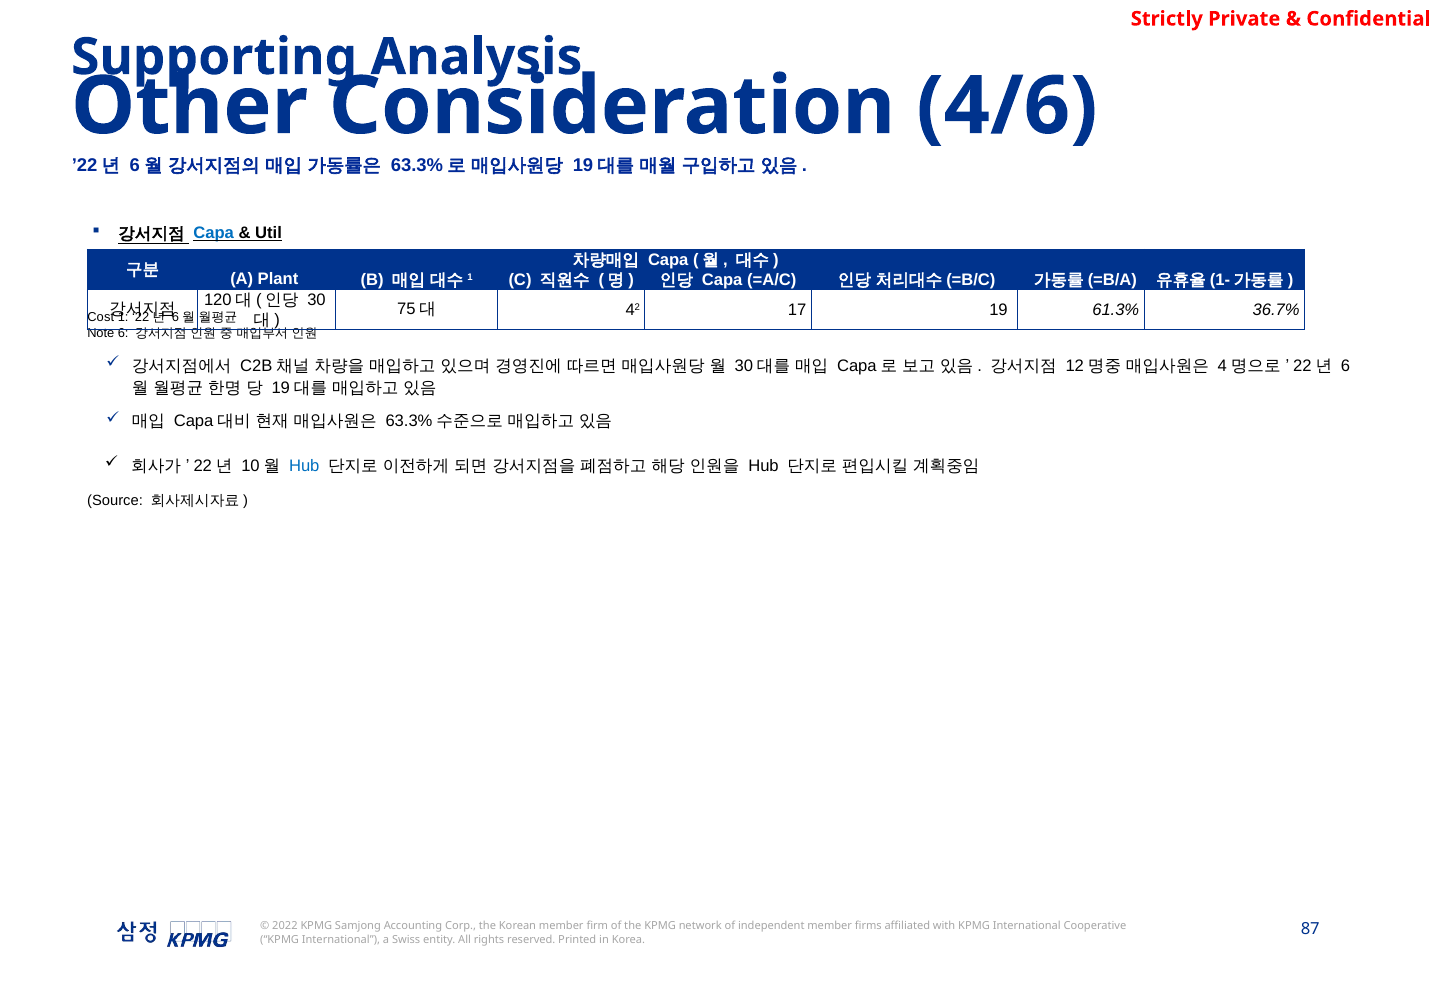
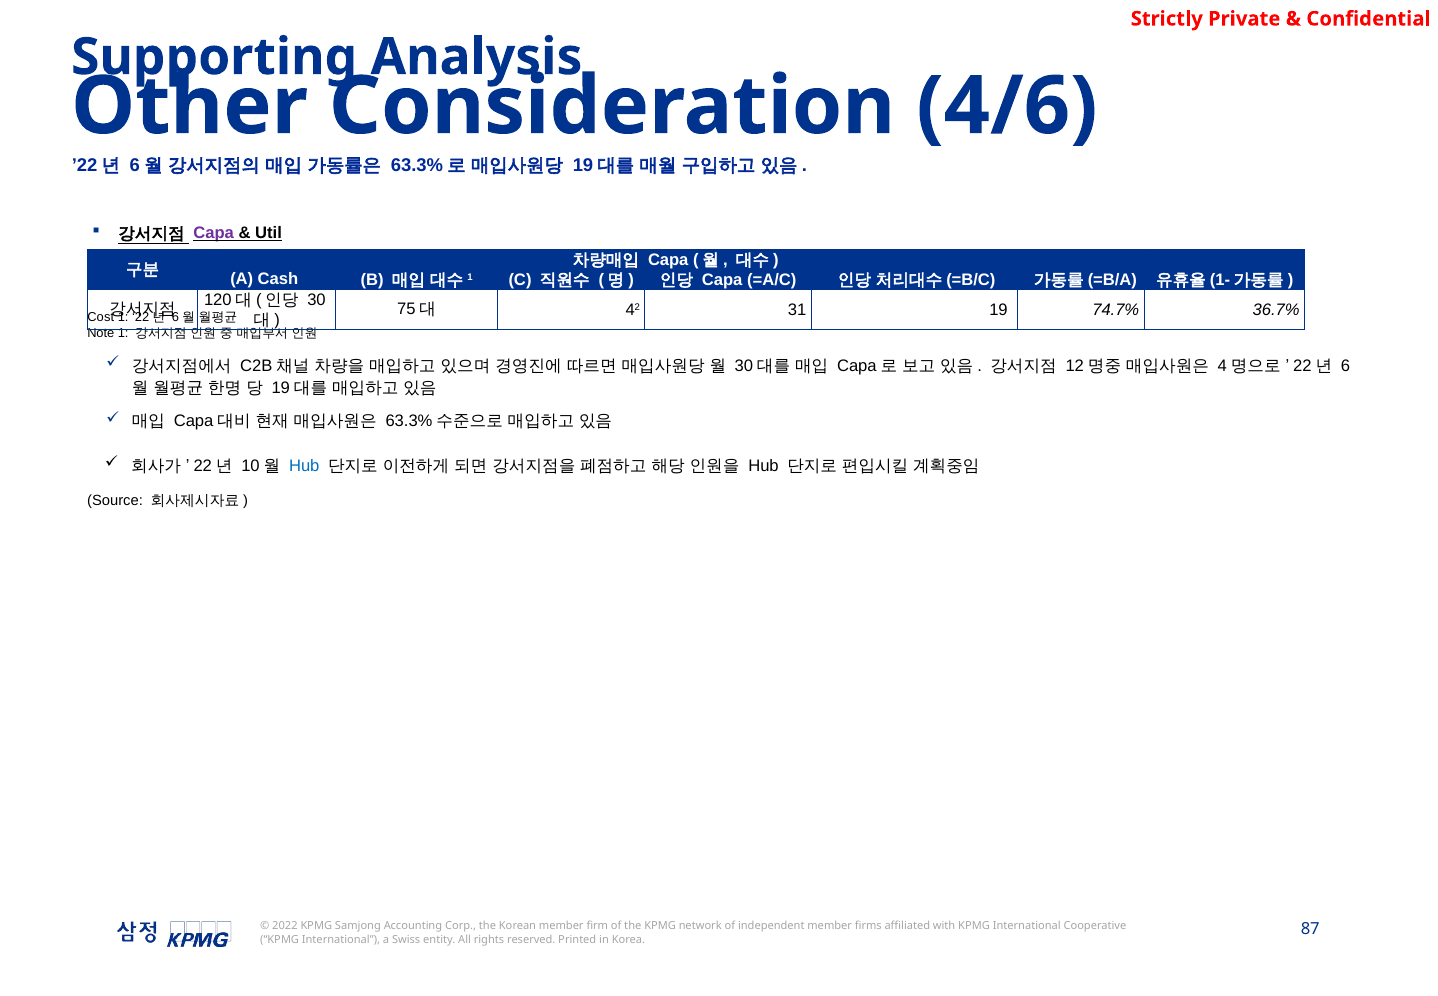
Capa at (214, 233) colour: blue -> purple
Plant: Plant -> Cash
17: 17 -> 31
61.3%: 61.3% -> 74.7%
Note 6: 6 -> 1
